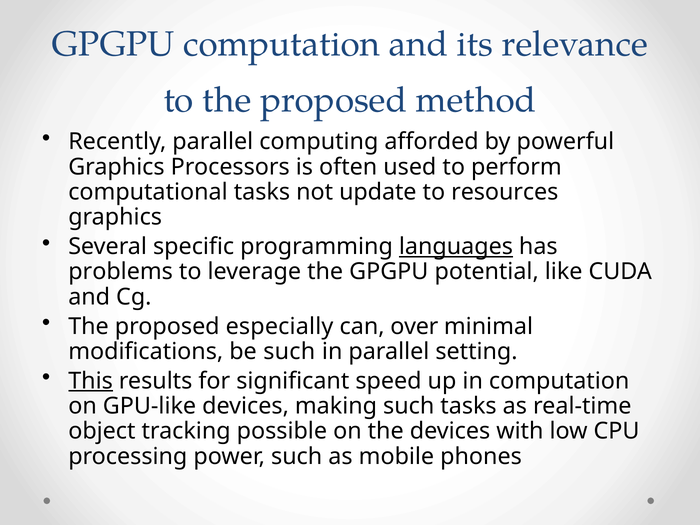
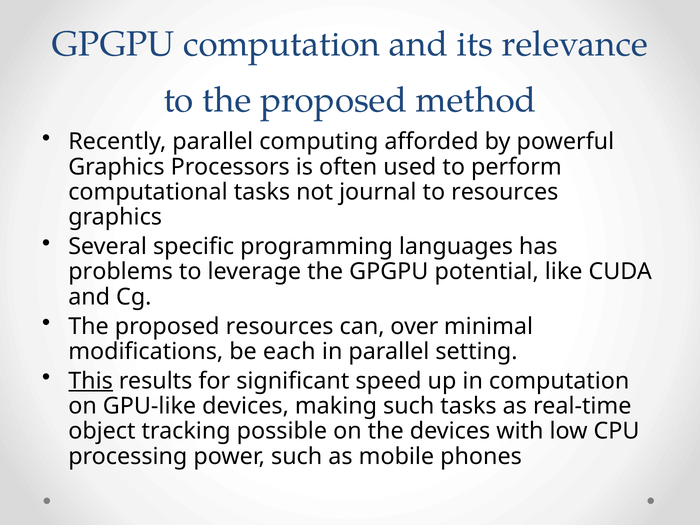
update: update -> journal
languages underline: present -> none
proposed especially: especially -> resources
be such: such -> each
